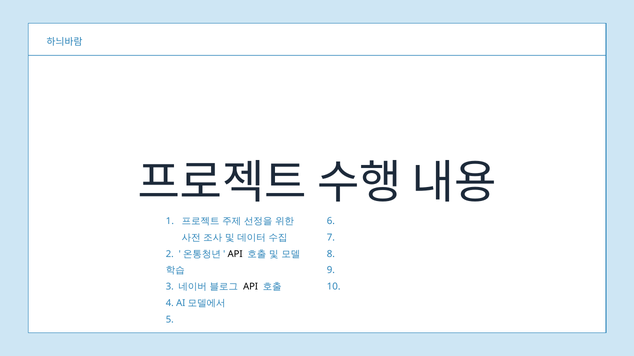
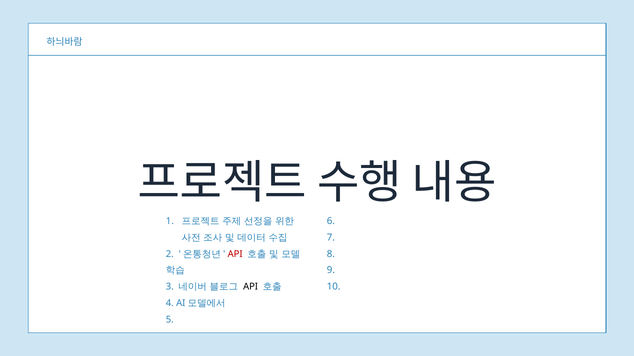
API at (235, 254) colour: black -> red
